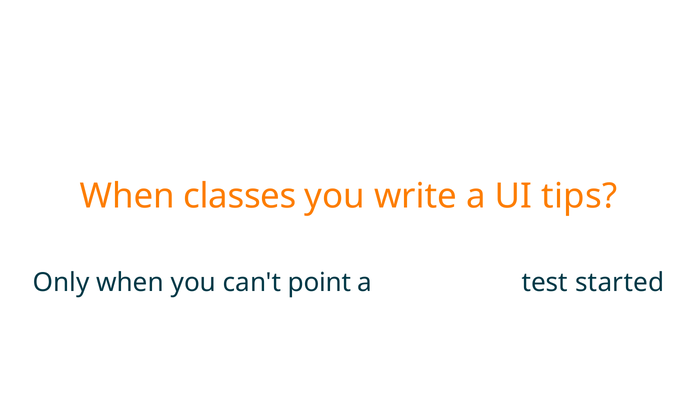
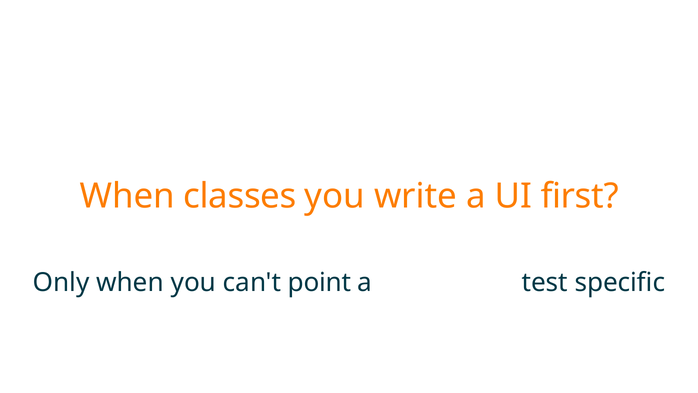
tips: tips -> first
started: started -> specific
